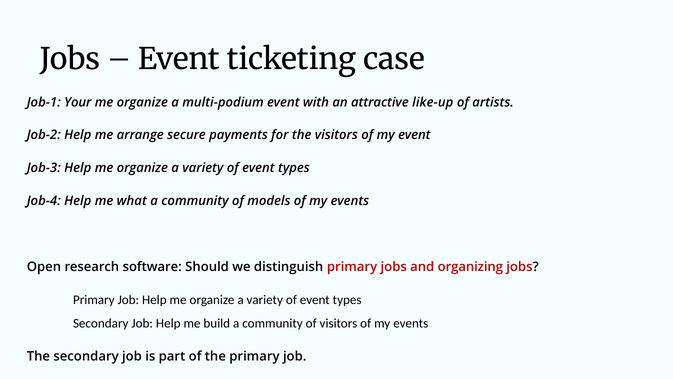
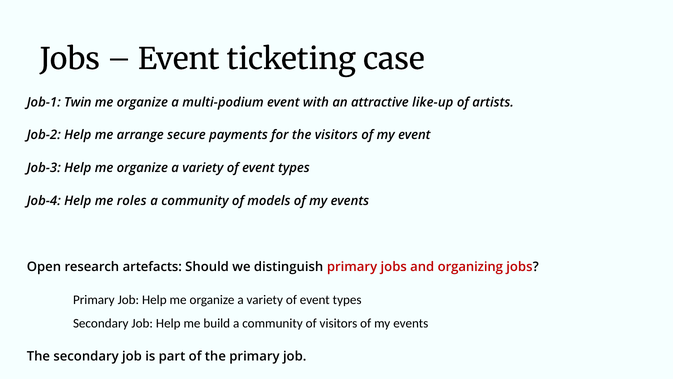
Your: Your -> Twin
what: what -> roles
software: software -> artefacts
